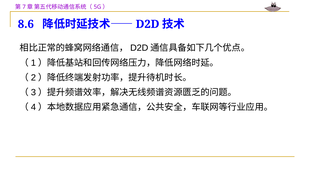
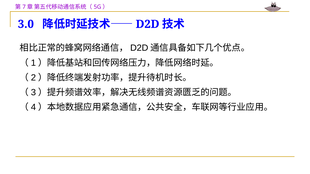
8.6: 8.6 -> 3.0
